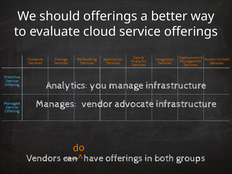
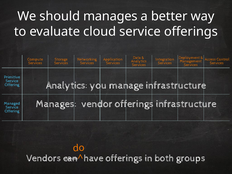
should offerings: offerings -> manages
vendor advocate: advocate -> offerings
